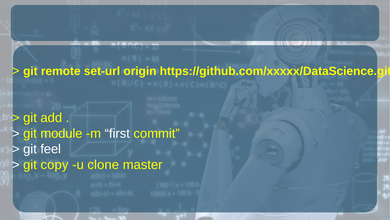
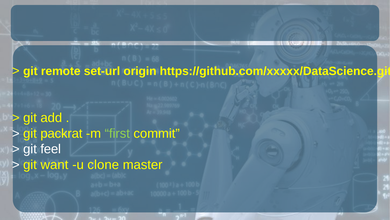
module: module -> packrat
first colour: white -> light green
copy: copy -> want
